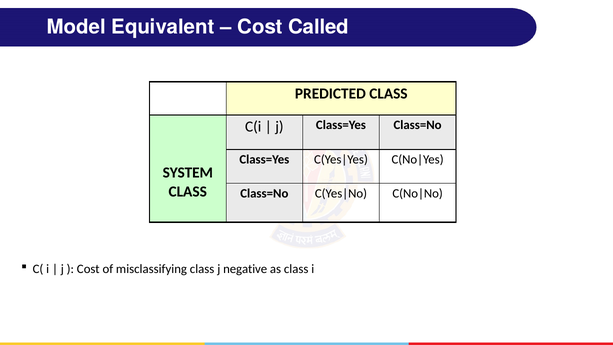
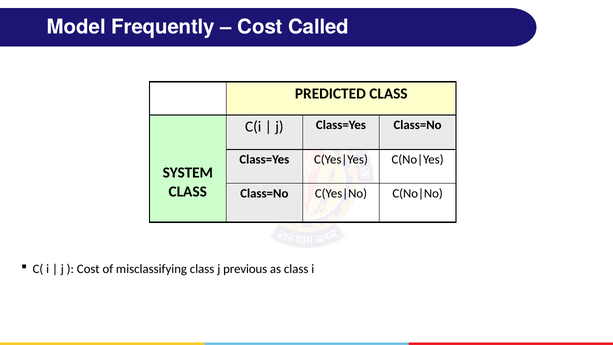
Equivalent: Equivalent -> Frequently
negative: negative -> previous
